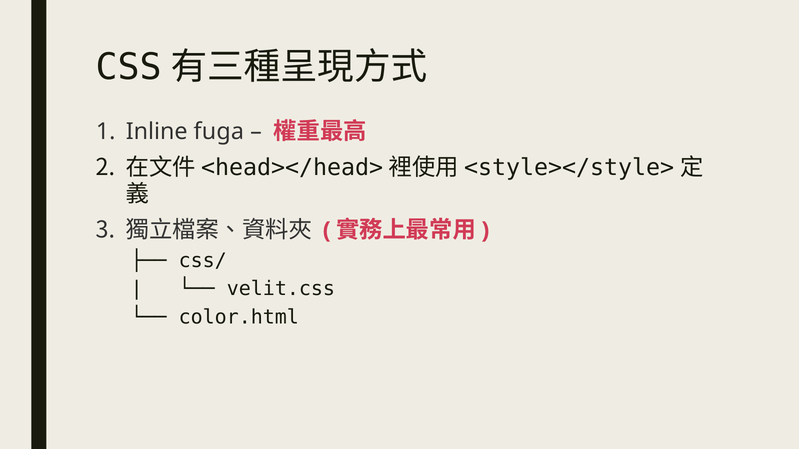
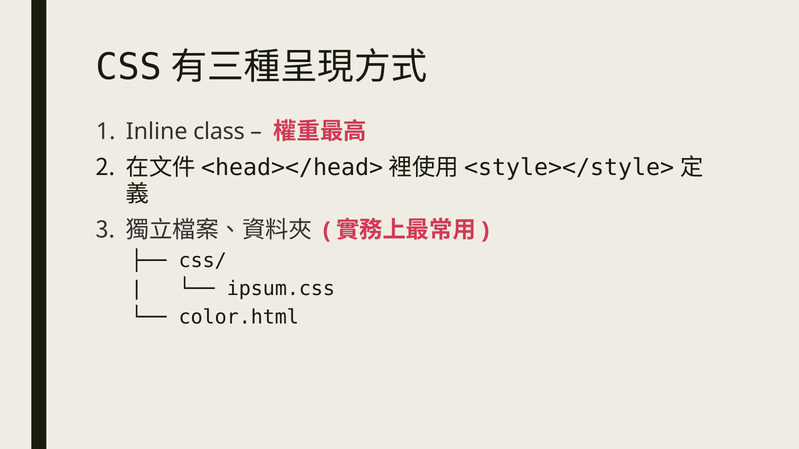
fuga: fuga -> class
velit.css: velit.css -> ipsum.css
